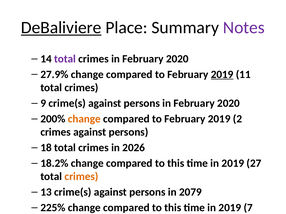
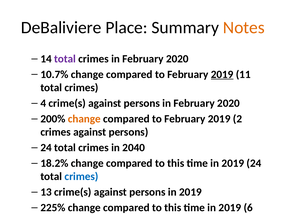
DeBaliviere underline: present -> none
Notes colour: purple -> orange
27.9%: 27.9% -> 10.7%
9: 9 -> 4
18 at (46, 148): 18 -> 24
2026: 2026 -> 2040
2019 27: 27 -> 24
crimes at (81, 177) colour: orange -> blue
persons in 2079: 2079 -> 2019
7: 7 -> 6
